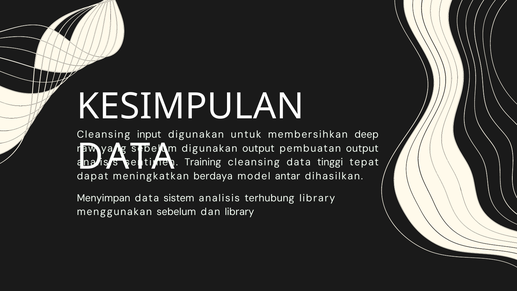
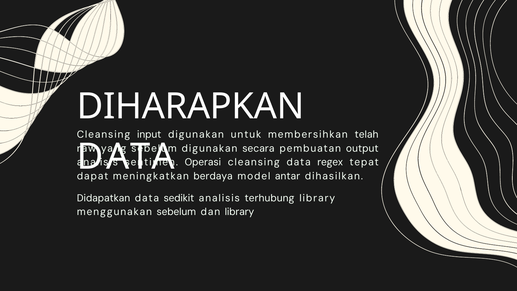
KESIMPULAN: KESIMPULAN -> DIHARAPKAN
deep: deep -> telah
digunakan output: output -> secara
Training: Training -> Operasi
tinggi: tinggi -> regex
Menyimpan: Menyimpan -> Didapatkan
sistem: sistem -> sedikit
